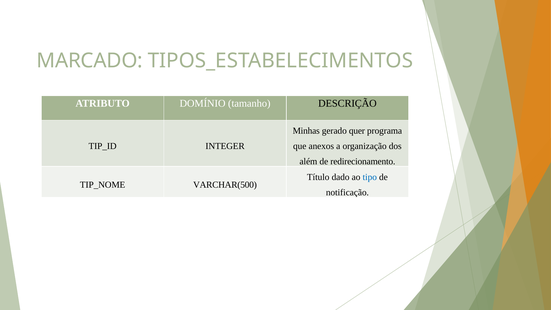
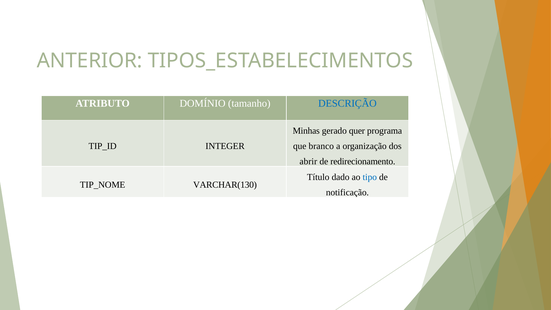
MARCADO: MARCADO -> ANTERIOR
DESCRIÇÃO colour: black -> blue
anexos: anexos -> branco
além: além -> abrir
VARCHAR(500: VARCHAR(500 -> VARCHAR(130
